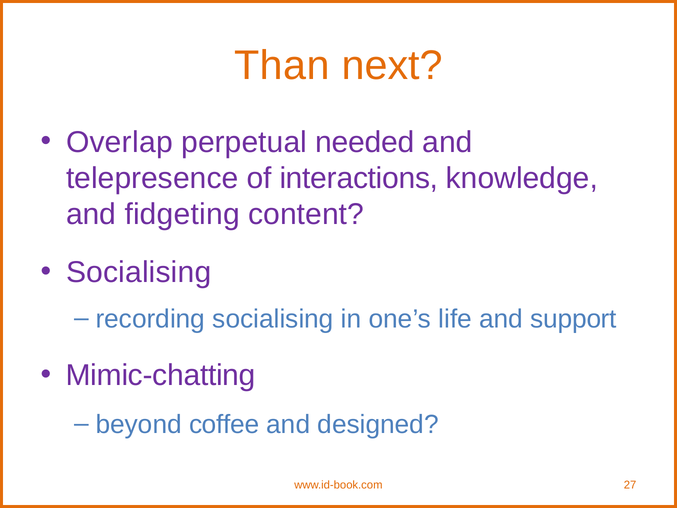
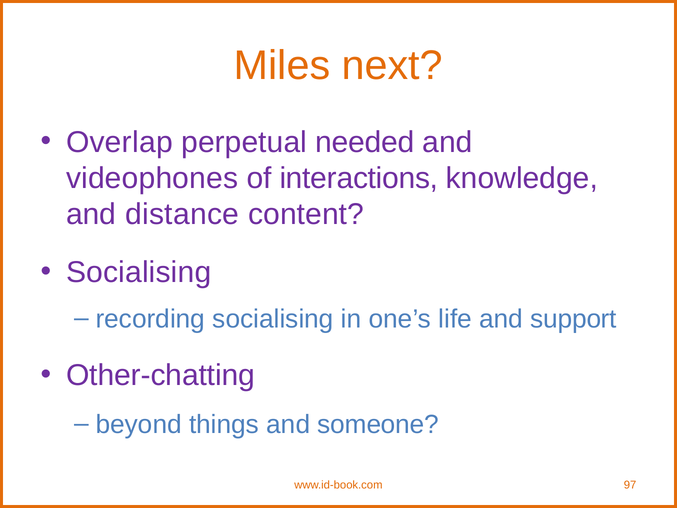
Than: Than -> Miles
telepresence: telepresence -> videophones
fidgeting: fidgeting -> distance
Mimic-chatting: Mimic-chatting -> Other-chatting
coffee: coffee -> things
designed: designed -> someone
27: 27 -> 97
